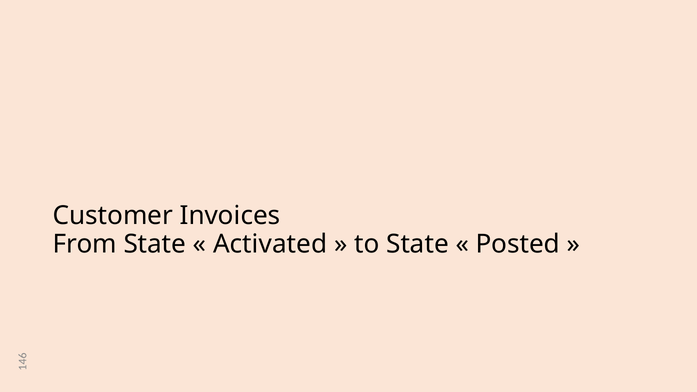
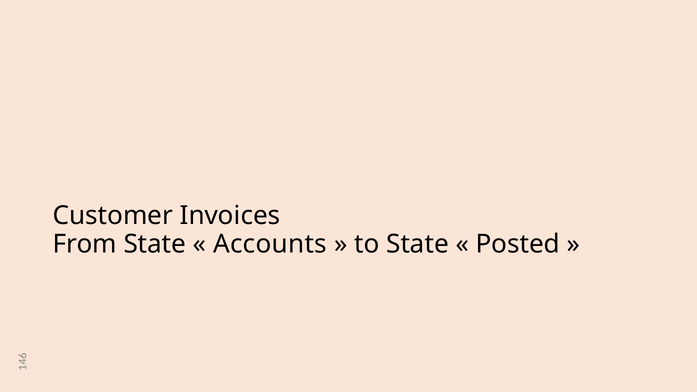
Activated: Activated -> Accounts
